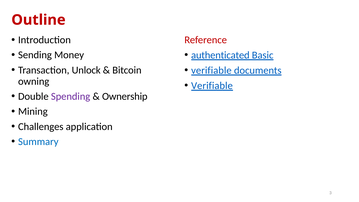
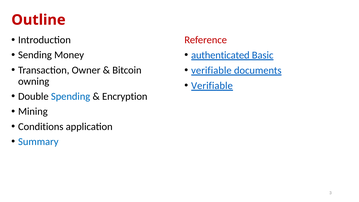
Unlock: Unlock -> Owner
Spending colour: purple -> blue
Ownership: Ownership -> Encryption
Challenges: Challenges -> Conditions
